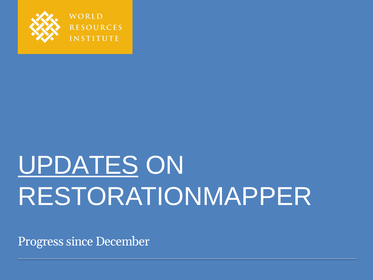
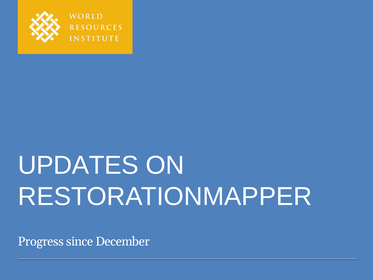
UPDATES underline: present -> none
